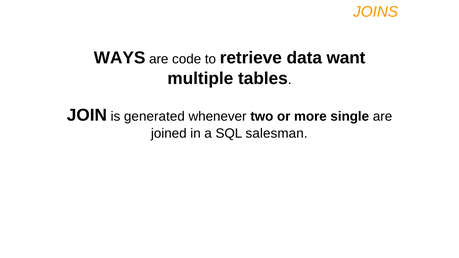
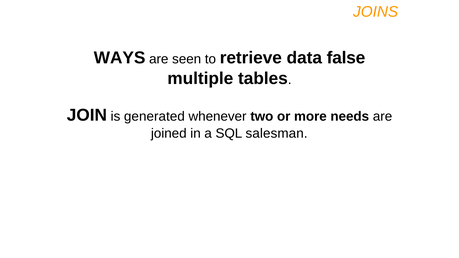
code: code -> seen
want: want -> false
single: single -> needs
